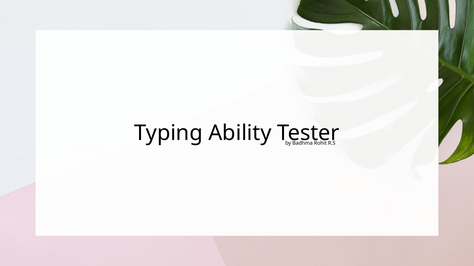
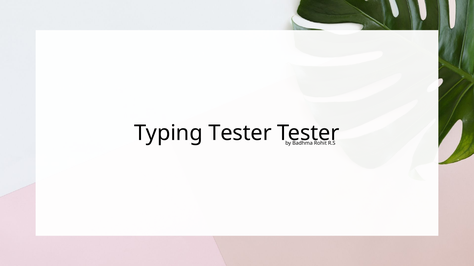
Typing Ability: Ability -> Tester
